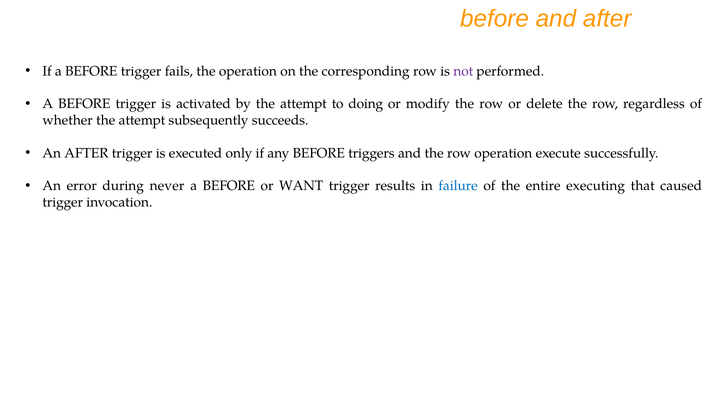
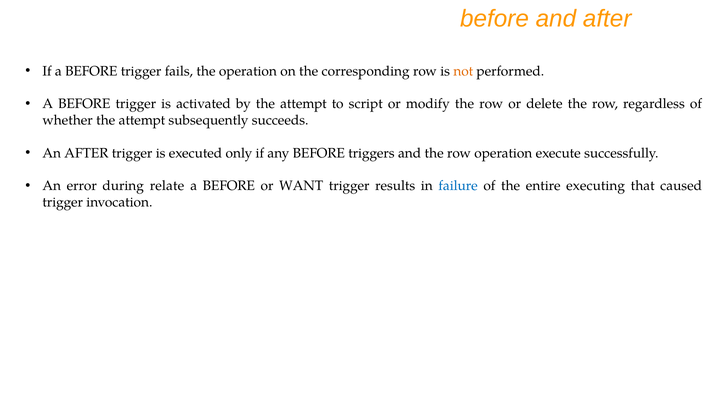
not colour: purple -> orange
doing: doing -> script
never: never -> relate
